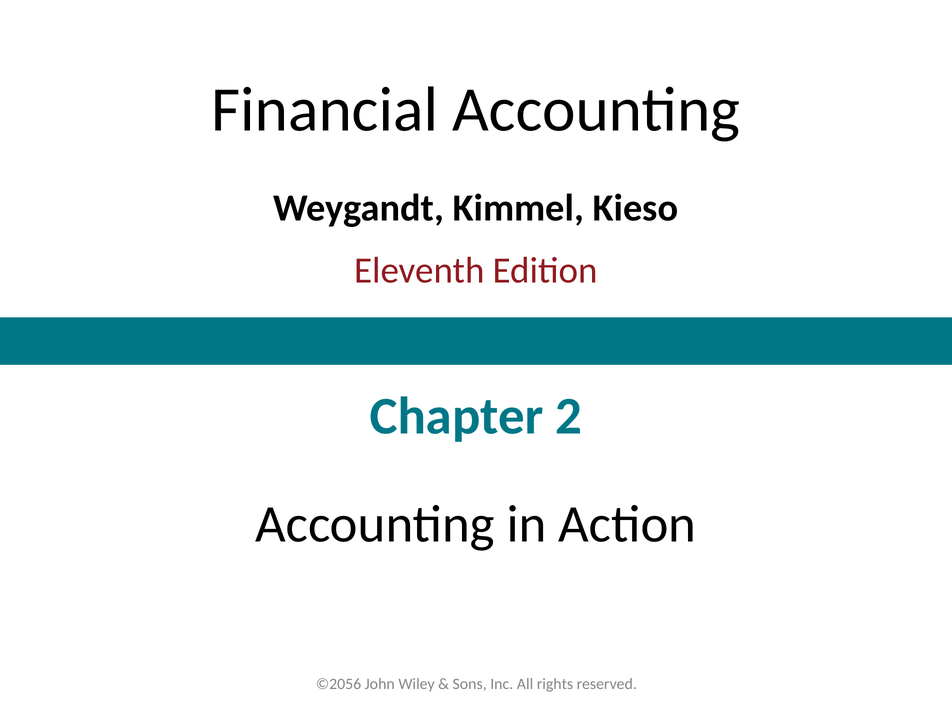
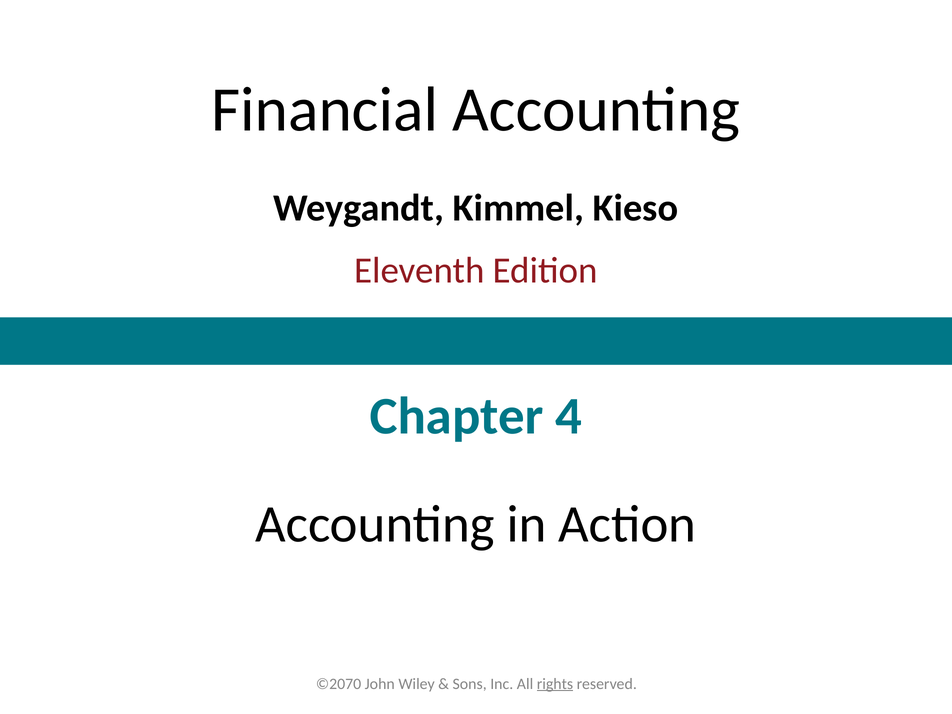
2: 2 -> 4
©2056: ©2056 -> ©2070
rights underline: none -> present
